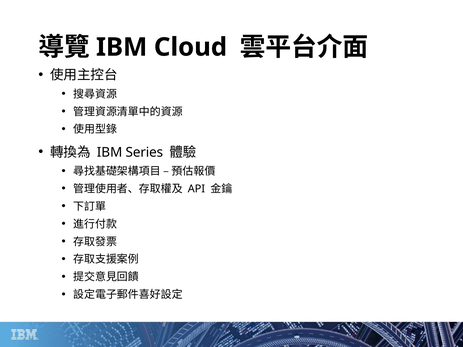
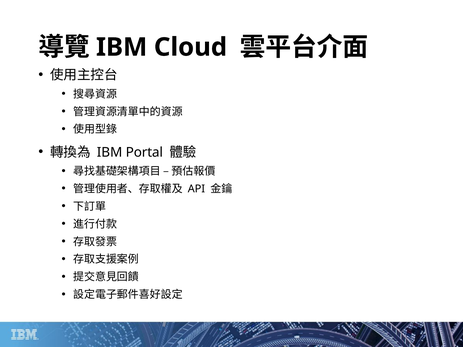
Series: Series -> Portal
